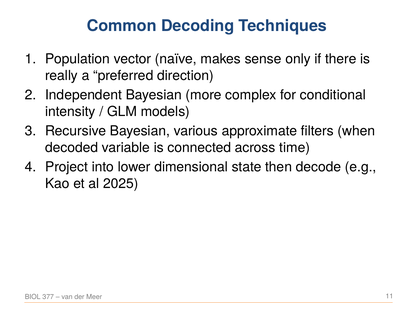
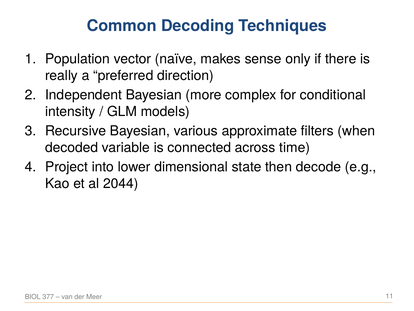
2025: 2025 -> 2044
